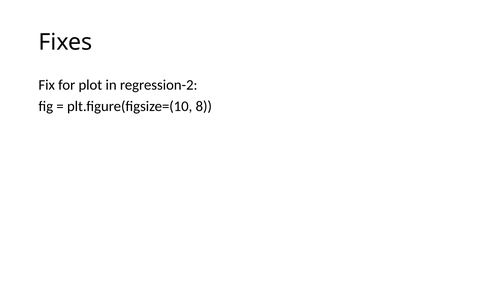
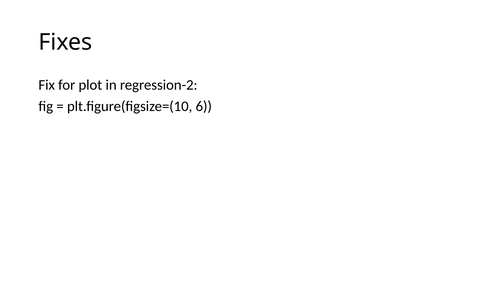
8: 8 -> 6
